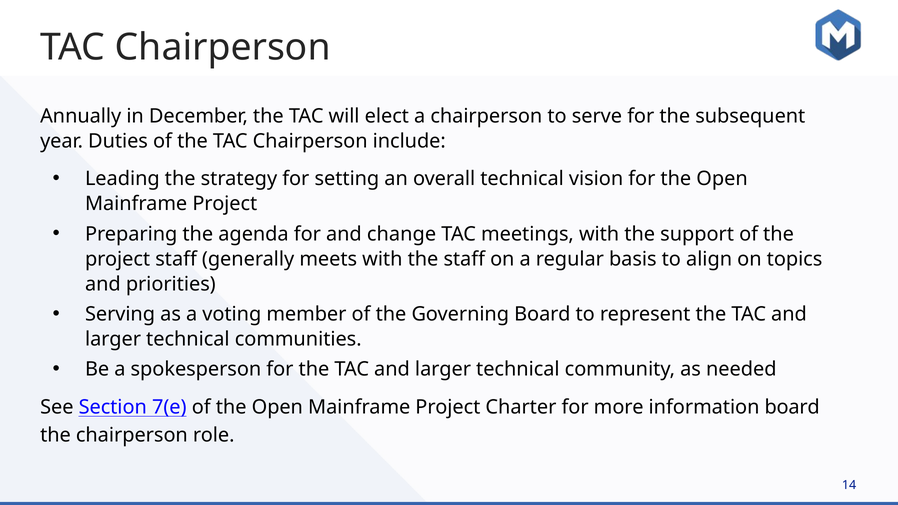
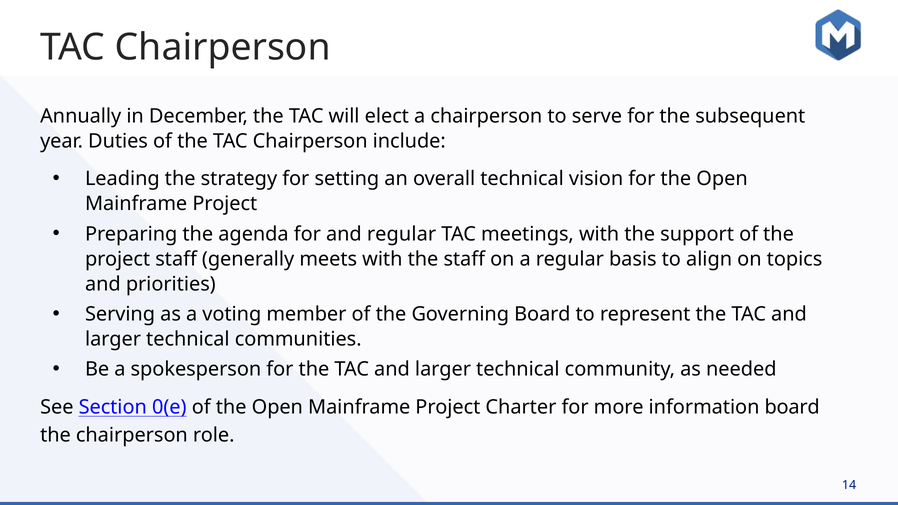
and change: change -> regular
7(e: 7(e -> 0(e
